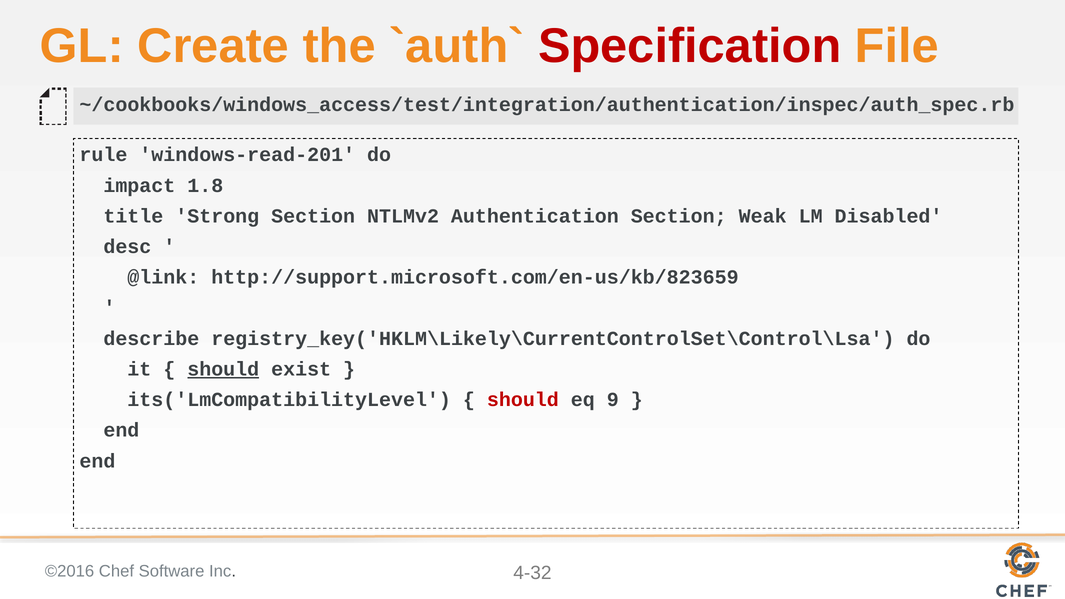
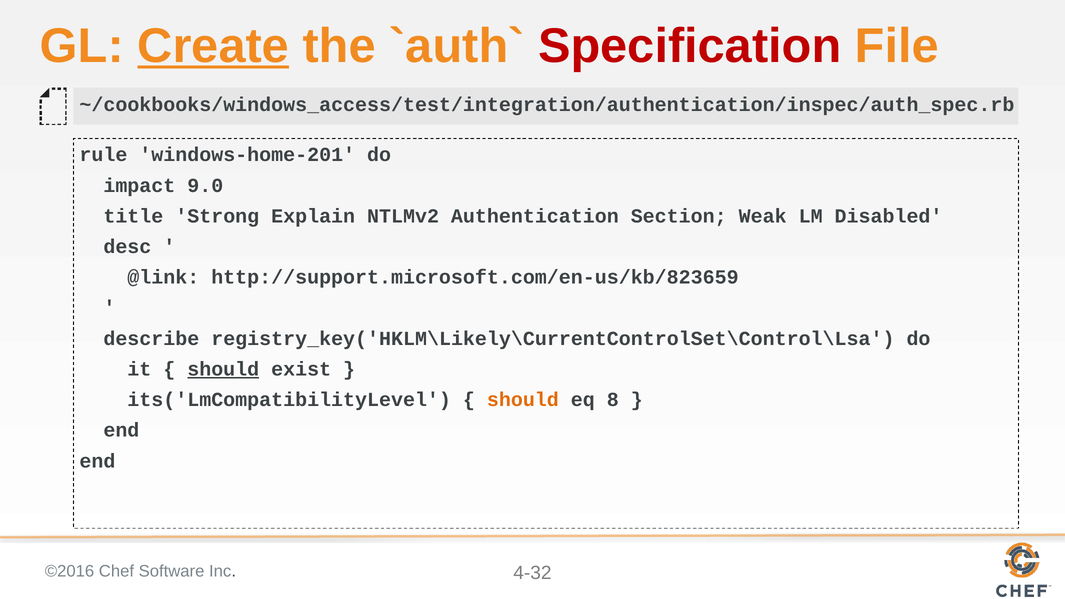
Create underline: none -> present
windows-read-201: windows-read-201 -> windows-home-201
1.8: 1.8 -> 9.0
Strong Section: Section -> Explain
should at (523, 400) colour: red -> orange
9: 9 -> 8
